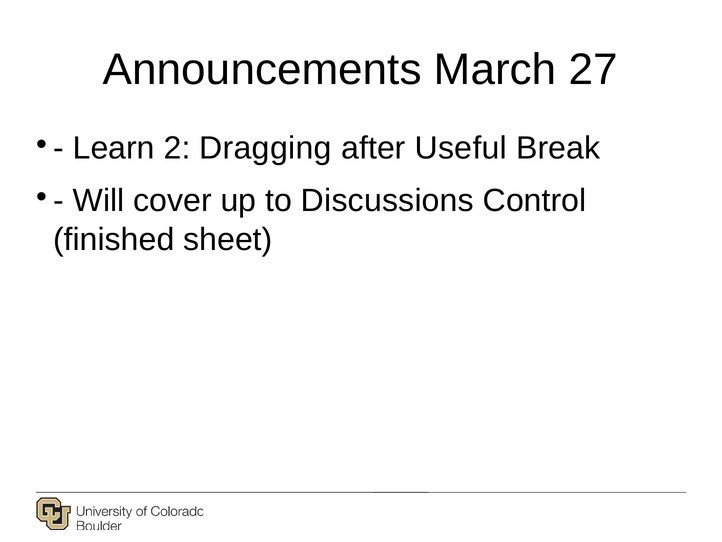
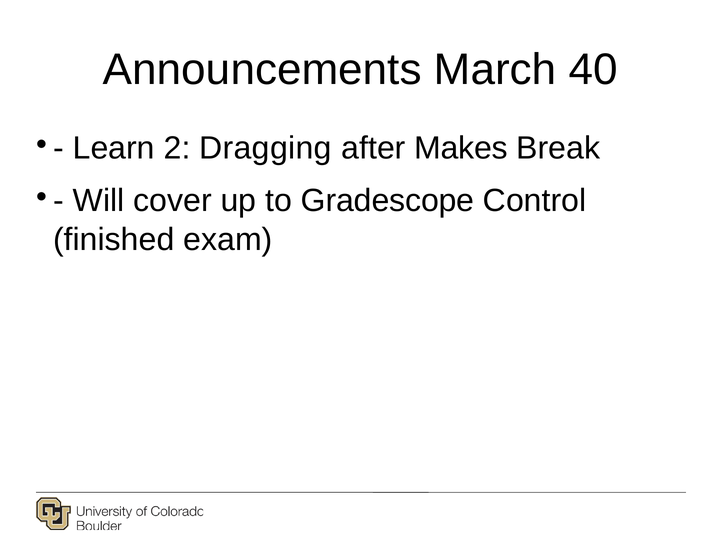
27: 27 -> 40
Useful: Useful -> Makes
Discussions: Discussions -> Gradescope
sheet: sheet -> exam
